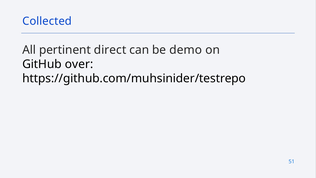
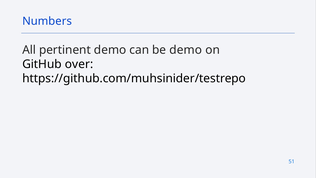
Collected: Collected -> Numbers
pertinent direct: direct -> demo
